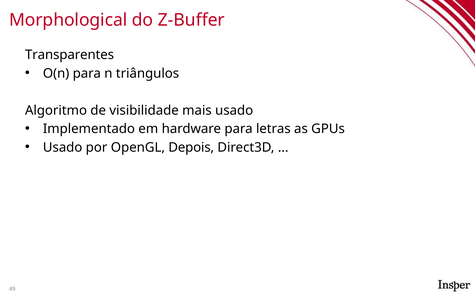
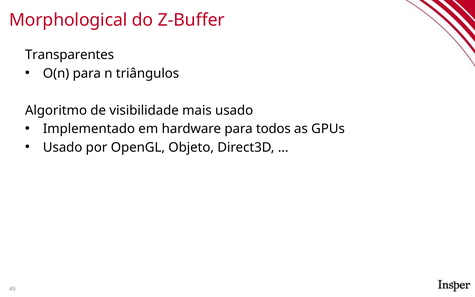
letras: letras -> todos
Depois: Depois -> Objeto
